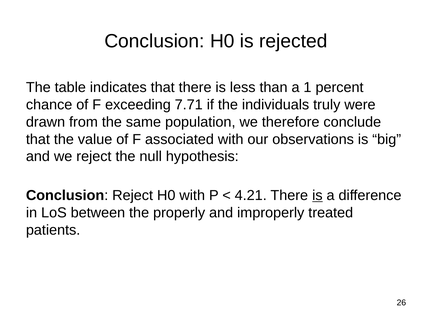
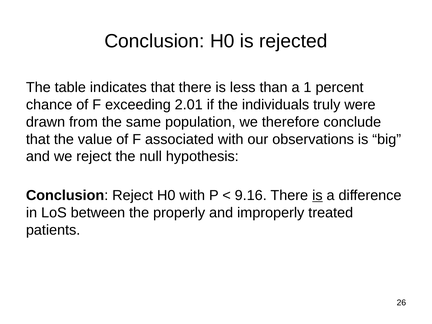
7.71: 7.71 -> 2.01
4.21: 4.21 -> 9.16
